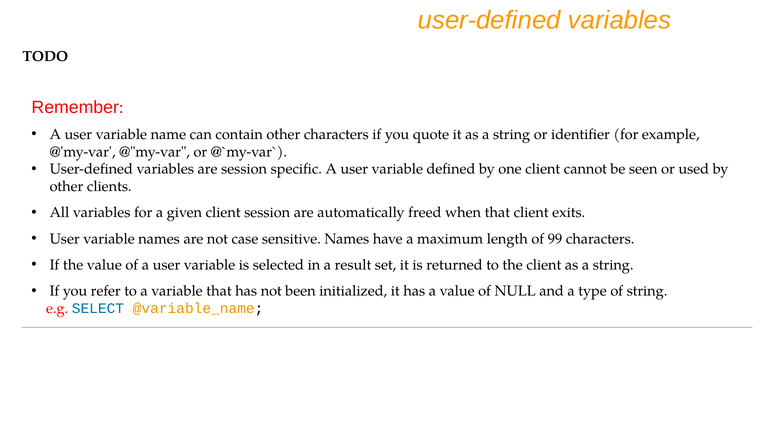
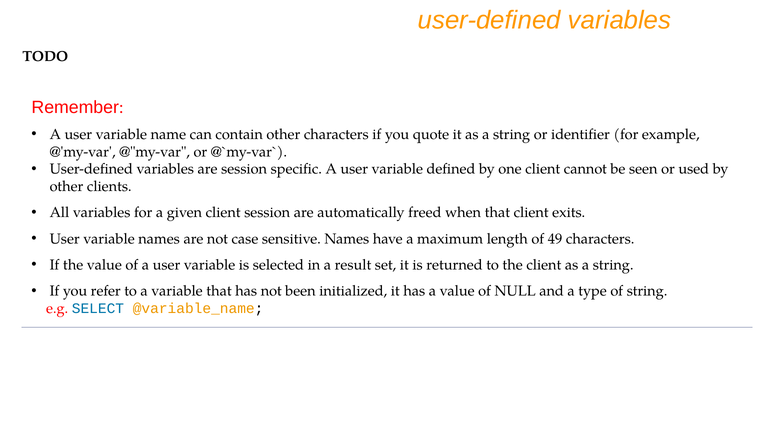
99: 99 -> 49
